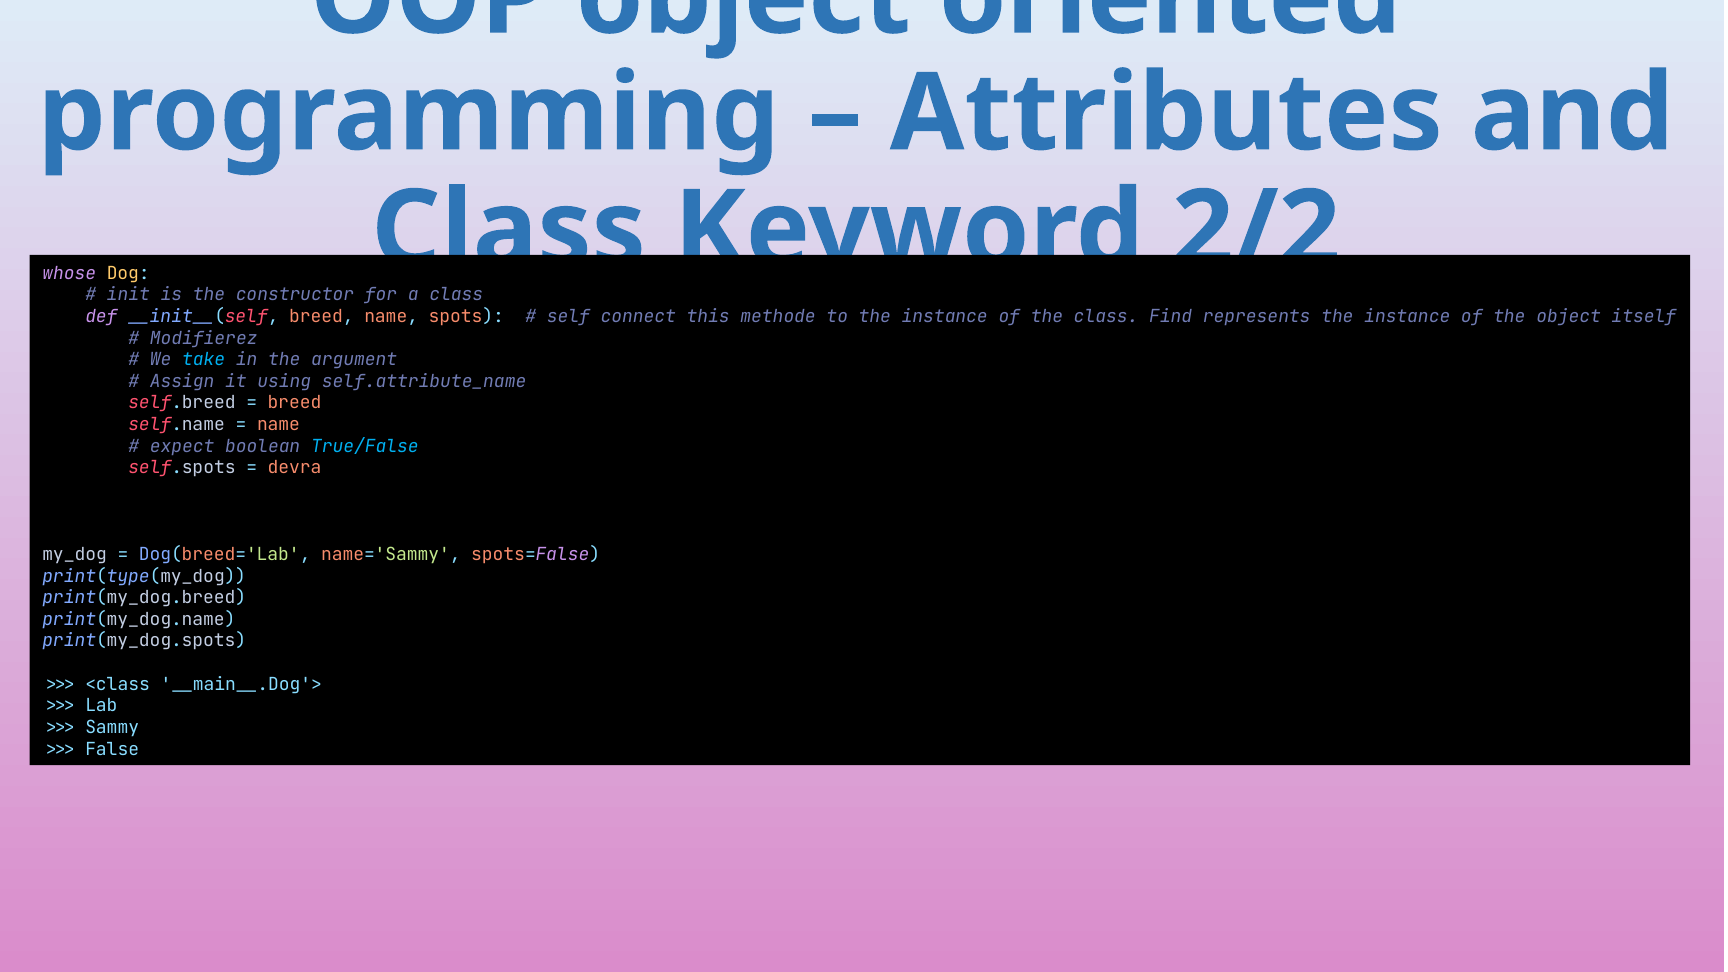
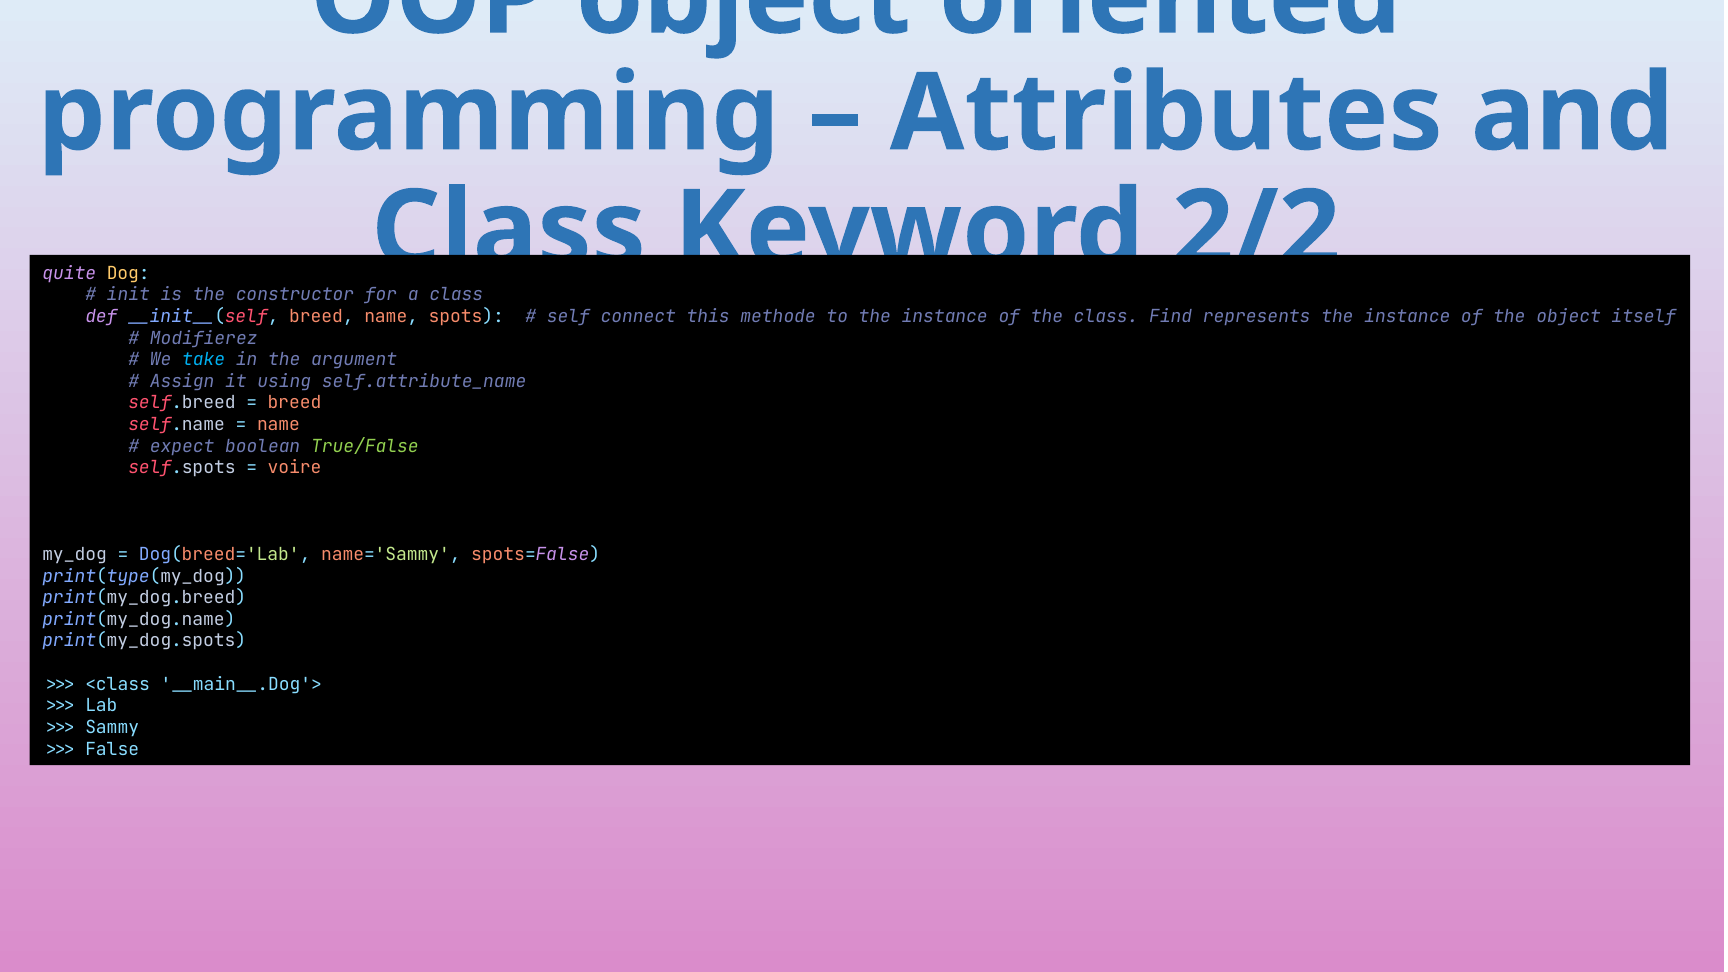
whose: whose -> quite
True/False colour: light blue -> light green
devra: devra -> voire
